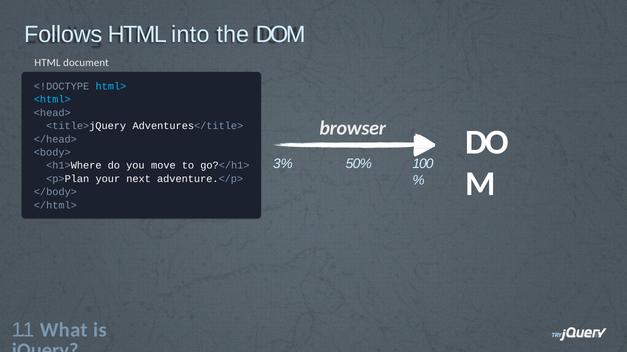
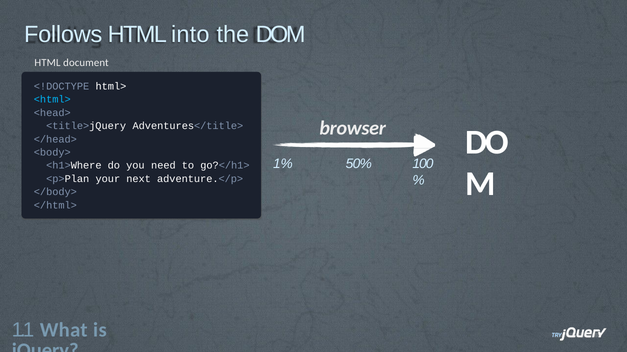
html> colour: light blue -> white
3%: 3% -> 1%
move: move -> need
